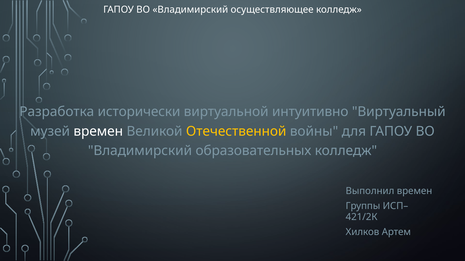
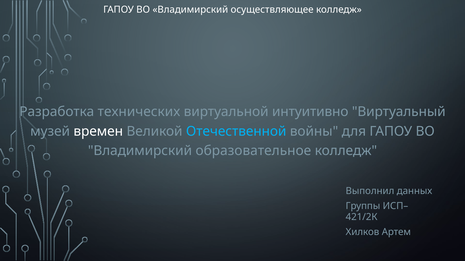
исторически: исторически -> технических
Отечественной colour: yellow -> light blue
образовательных: образовательных -> образовательное
Выполнил времен: времен -> данных
